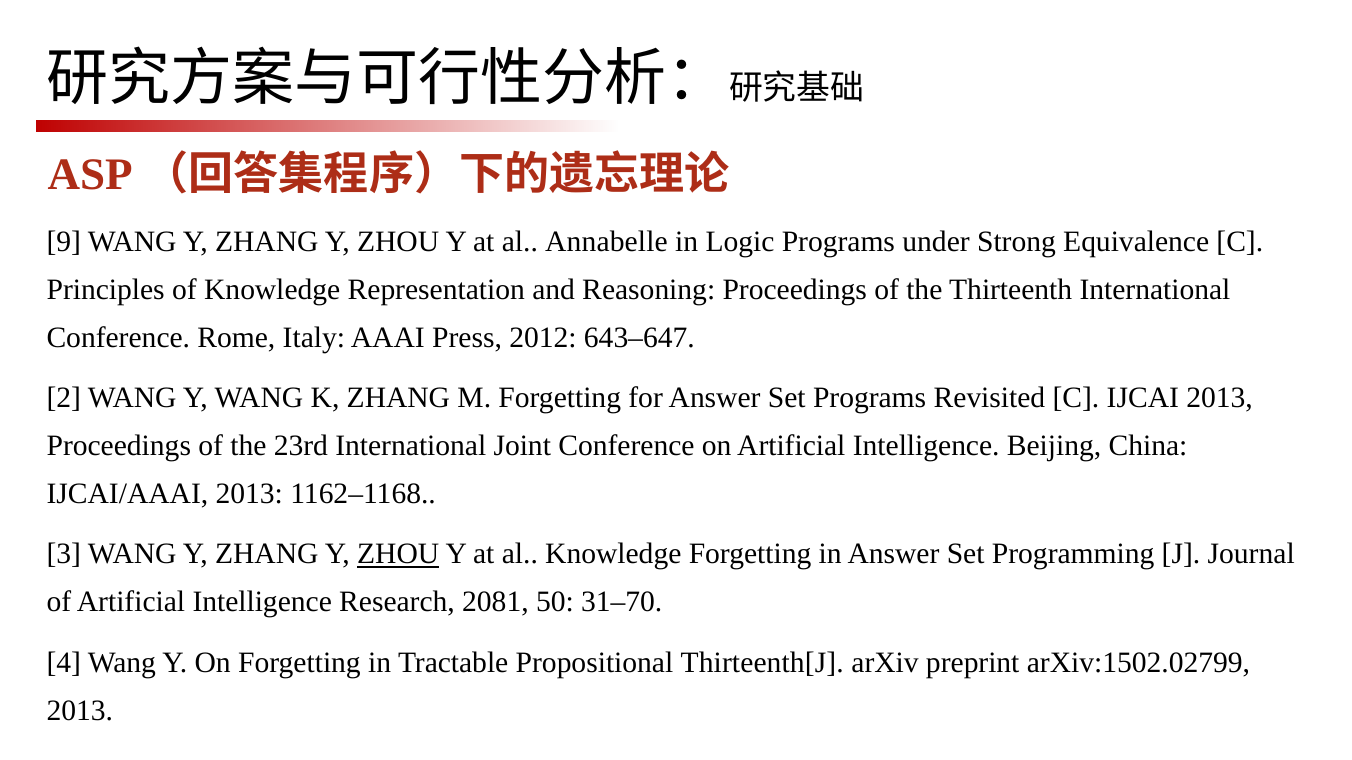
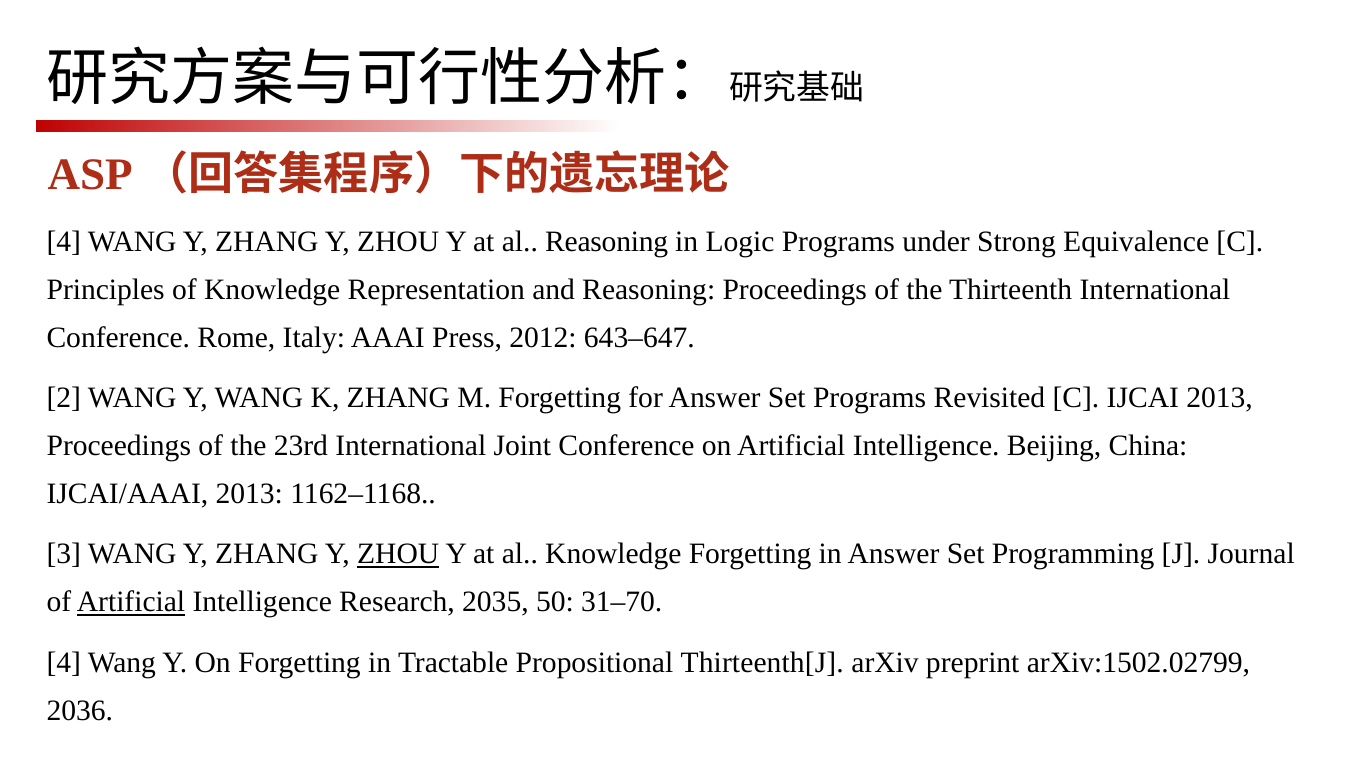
9 at (64, 242): 9 -> 4
al Annabelle: Annabelle -> Reasoning
Artificial at (131, 602) underline: none -> present
2081: 2081 -> 2035
2013 at (80, 711): 2013 -> 2036
